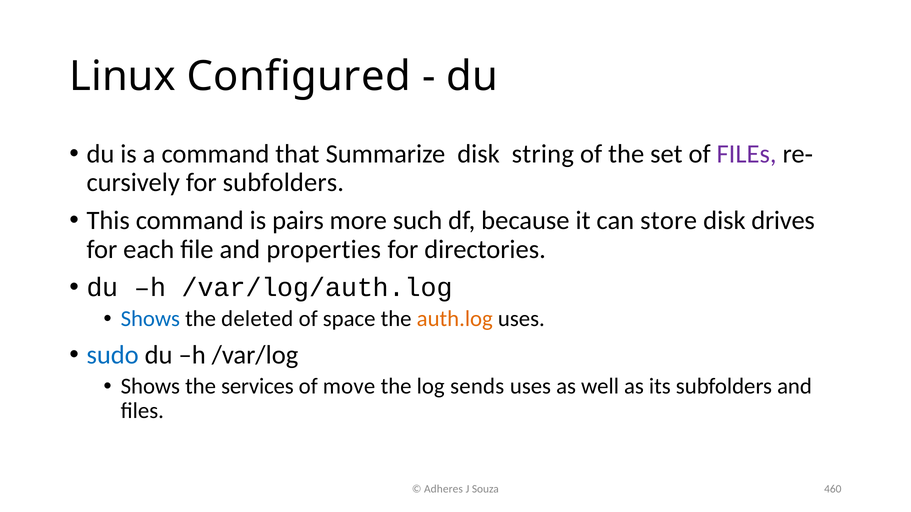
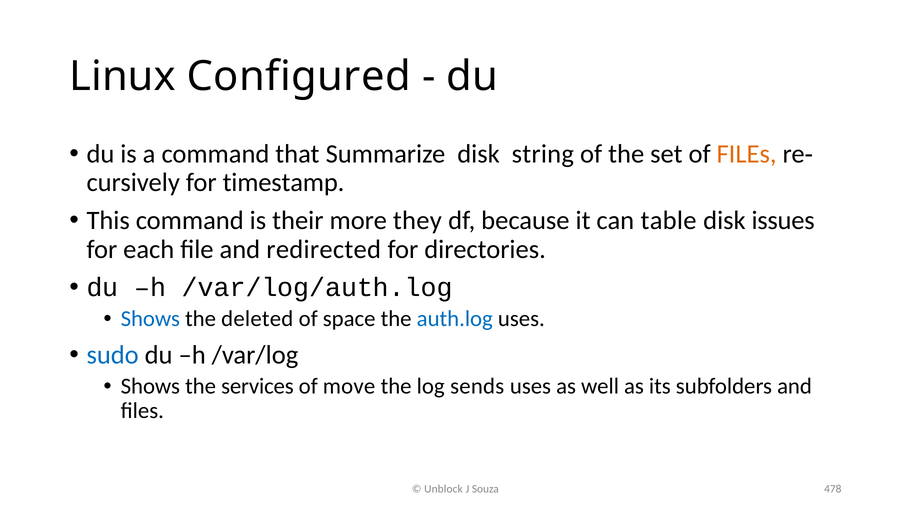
FILEs at (747, 154) colour: purple -> orange
for subfolders: subfolders -> timestamp
pairs: pairs -> their
such: such -> they
store: store -> table
drives: drives -> issues
properties: properties -> redirected
auth.log colour: orange -> blue
Adheres: Adheres -> Unblock
460: 460 -> 478
